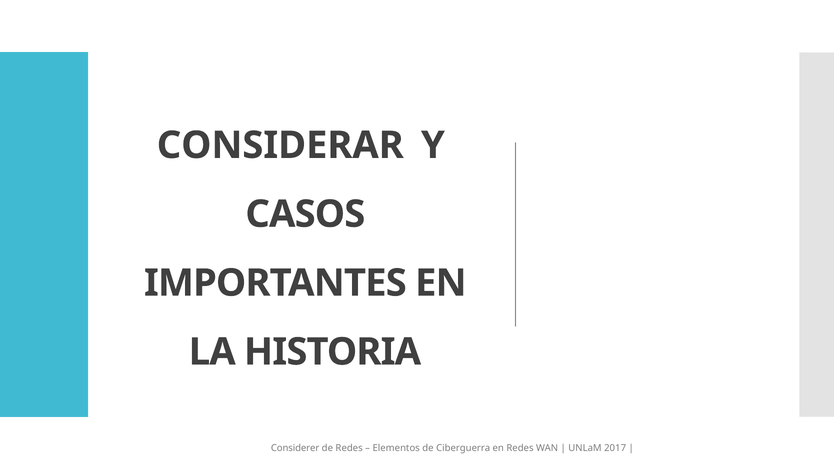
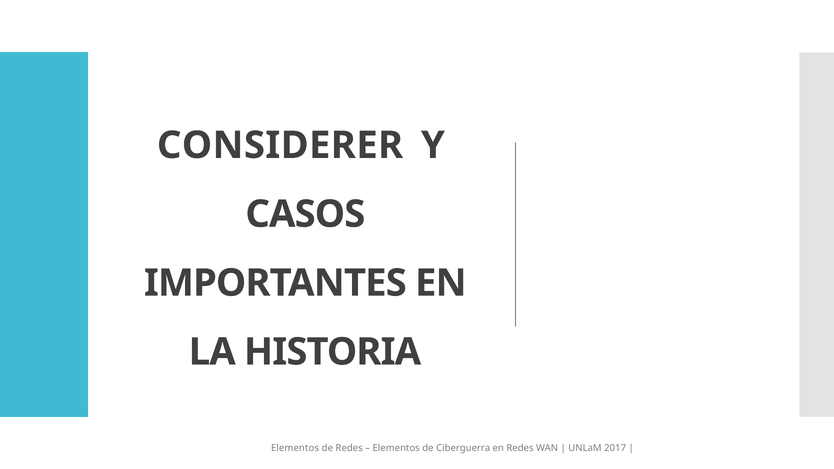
CONSIDERAR: CONSIDERAR -> CONSIDERER
Considerer at (295, 448): Considerer -> Elementos
